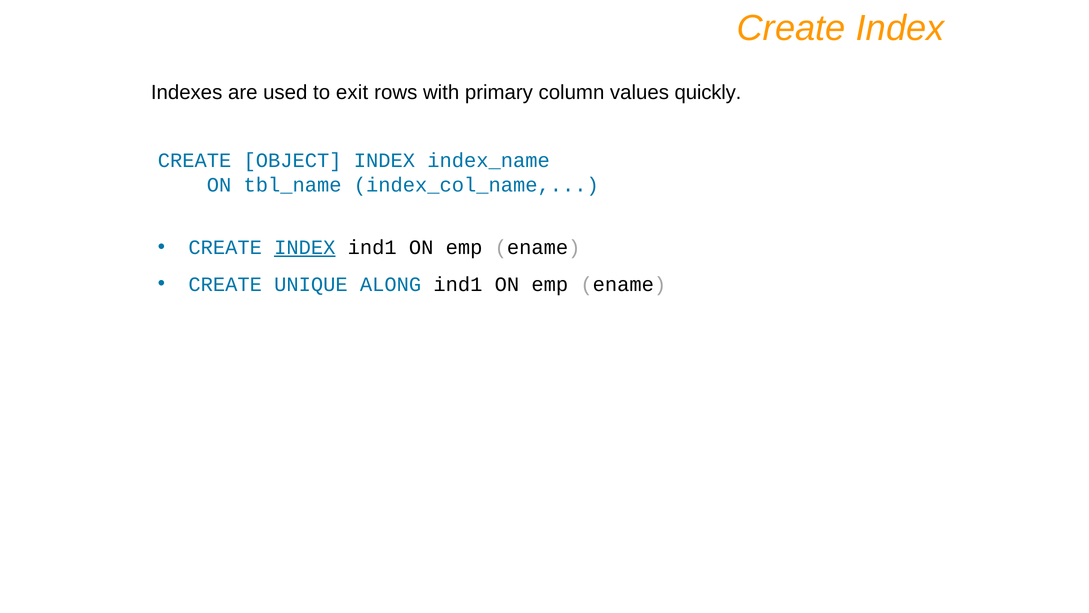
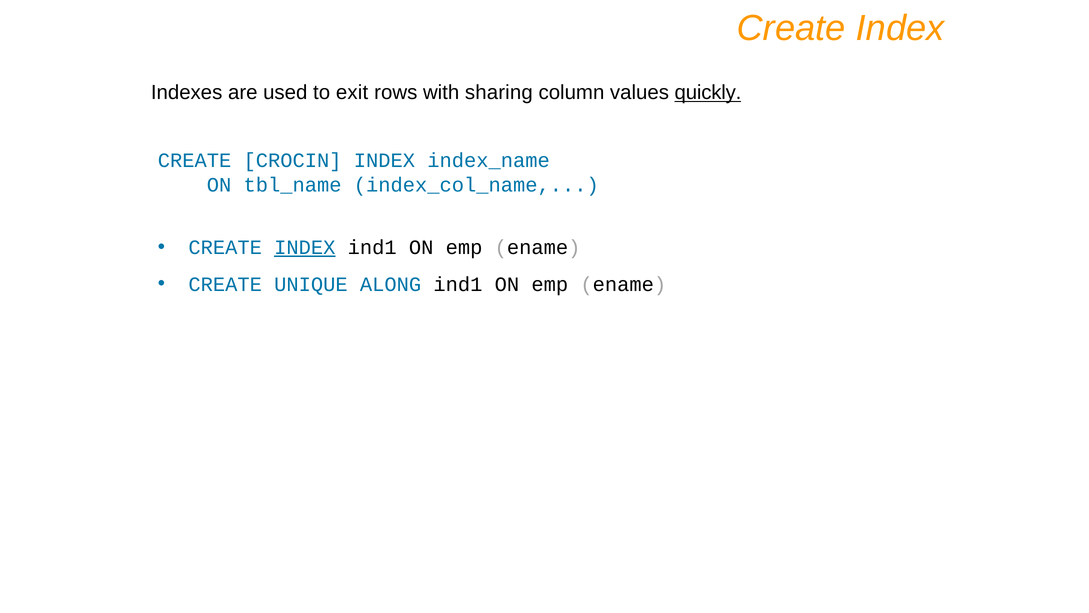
primary: primary -> sharing
quickly underline: none -> present
OBJECT: OBJECT -> CROCIN
